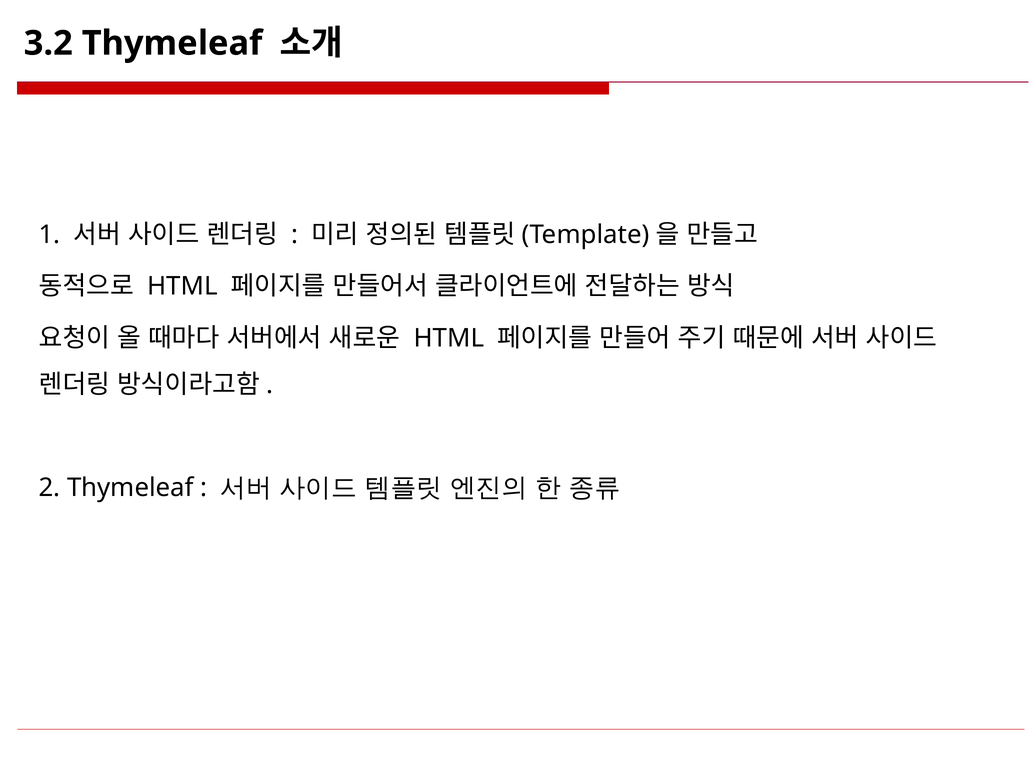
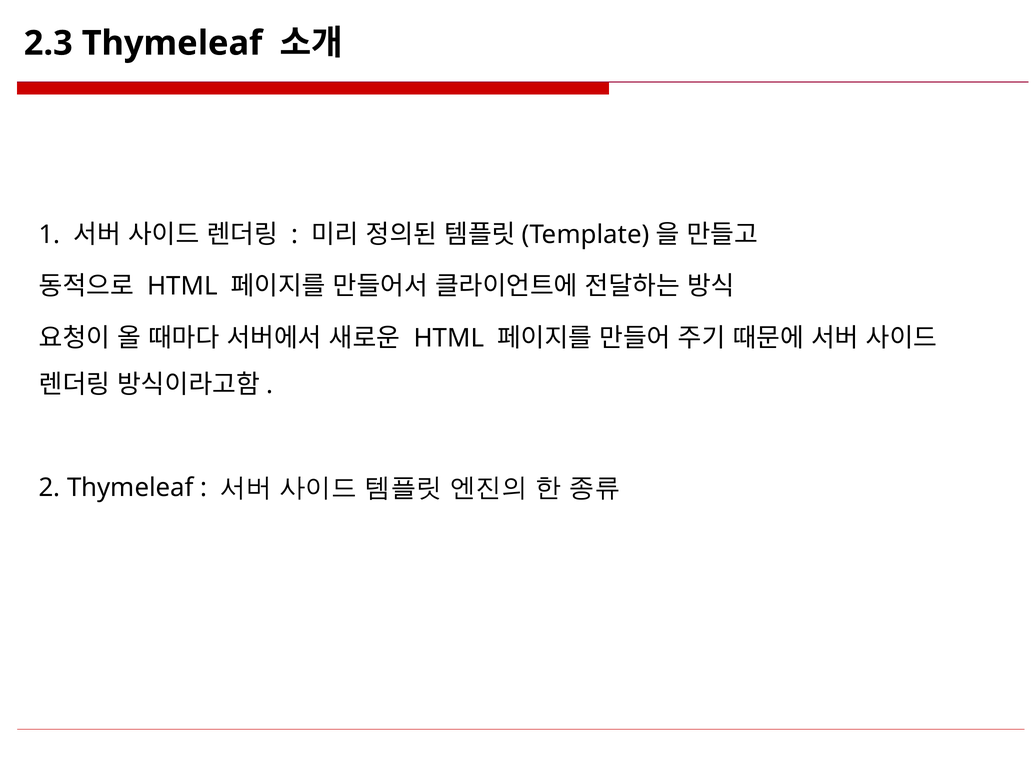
3.2: 3.2 -> 2.3
